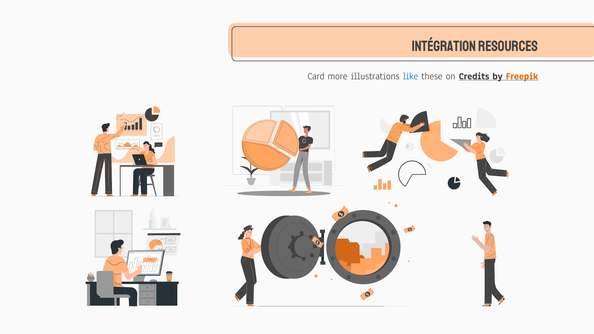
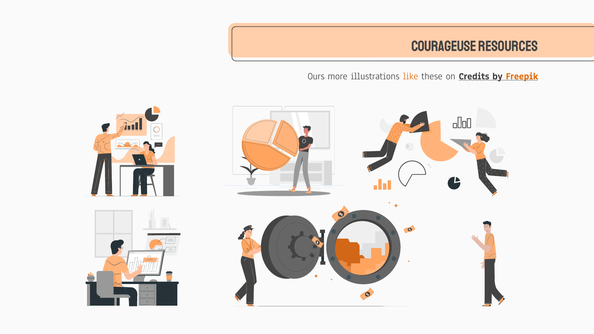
Intégration: Intégration -> Courageuse
Card: Card -> Ours
like colour: blue -> orange
